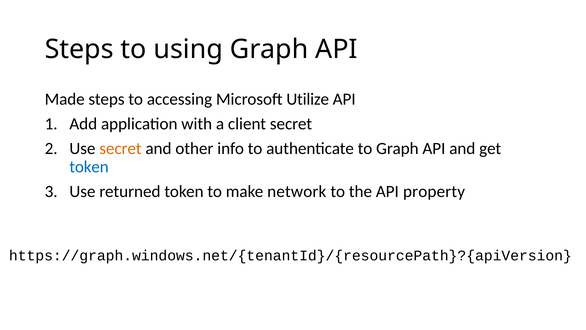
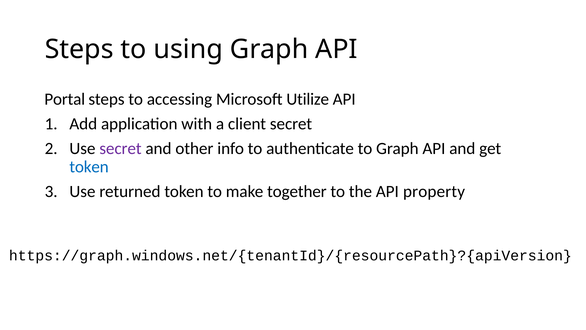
Made: Made -> Portal
secret at (120, 148) colour: orange -> purple
network: network -> together
